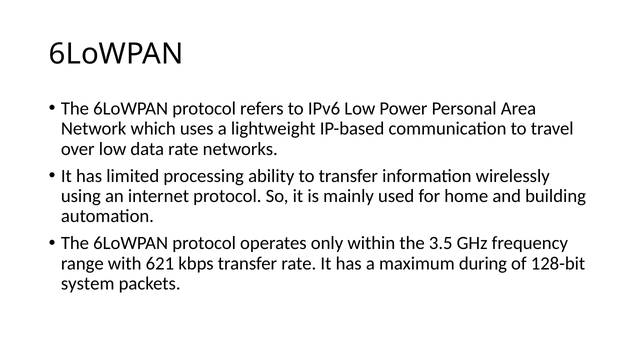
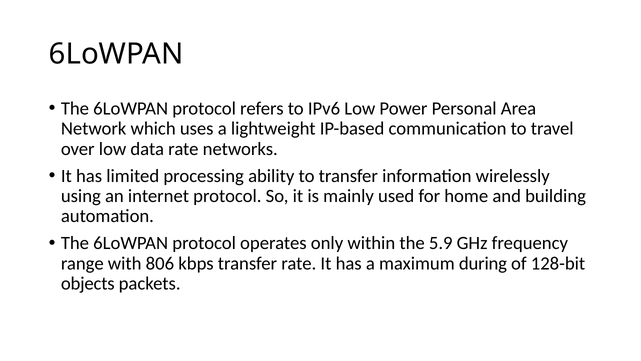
3.5: 3.5 -> 5.9
621: 621 -> 806
system: system -> objects
